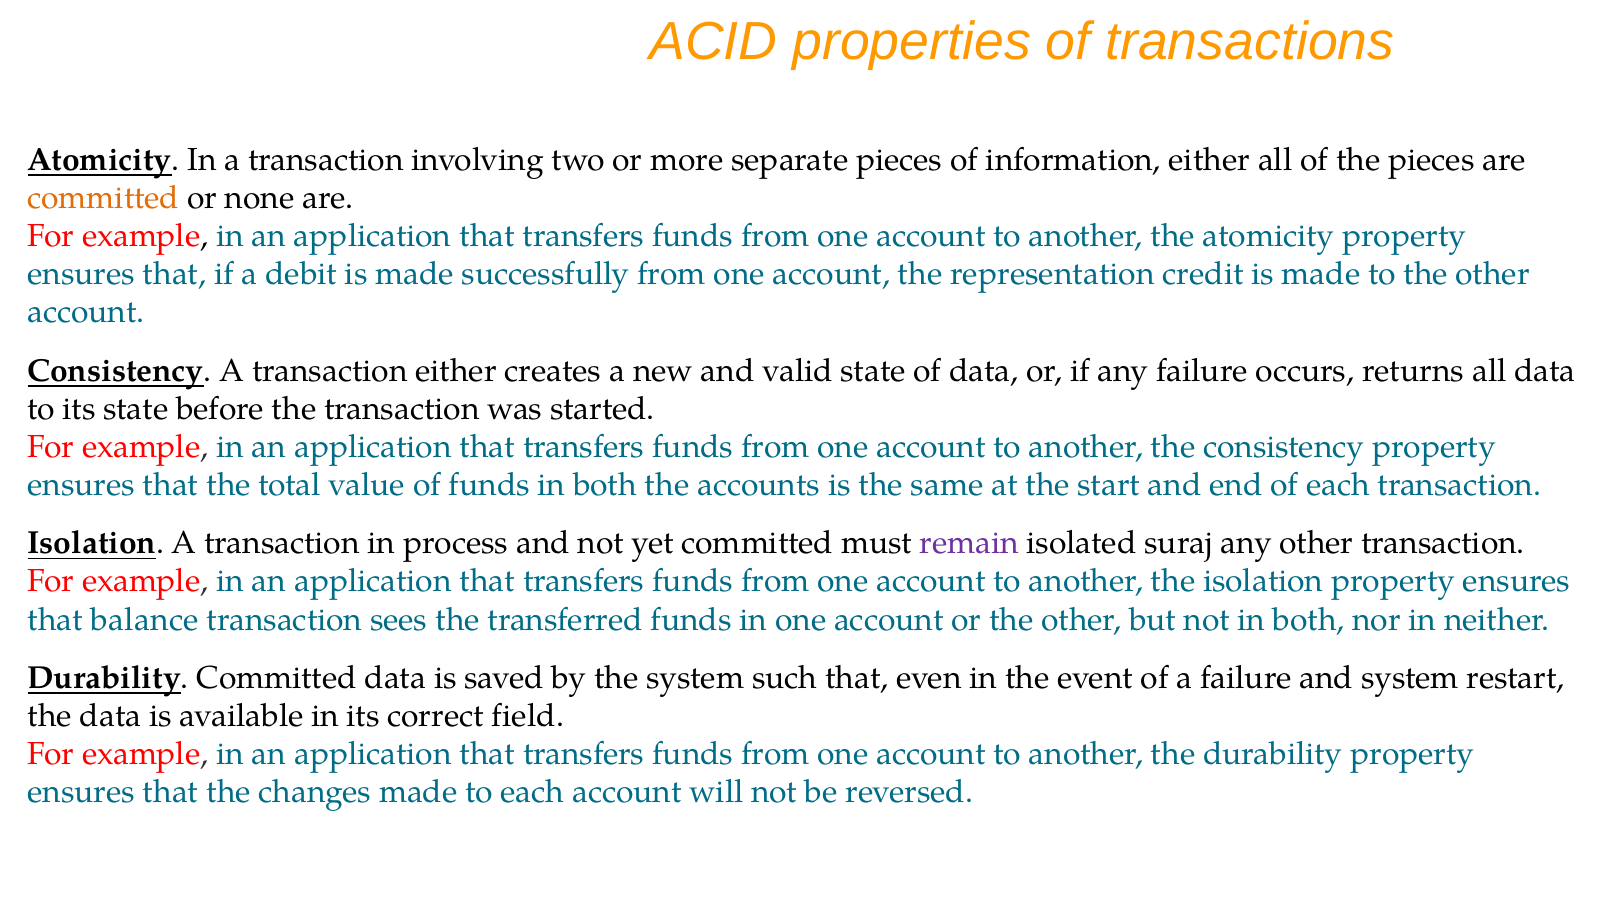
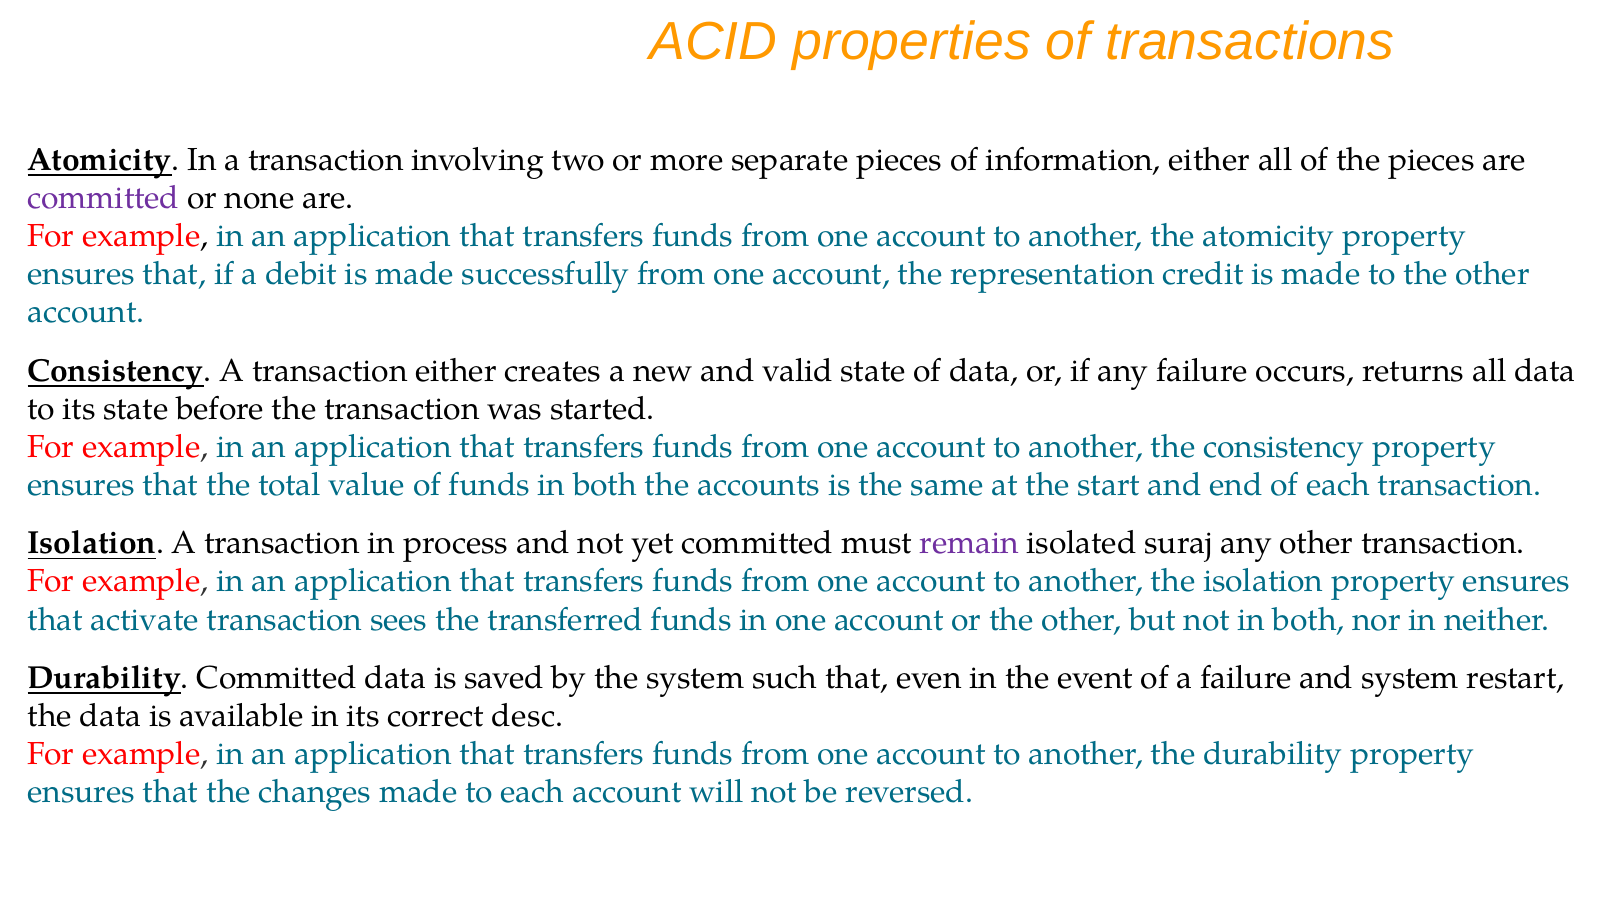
committed at (103, 198) colour: orange -> purple
balance: balance -> activate
field: field -> desc
